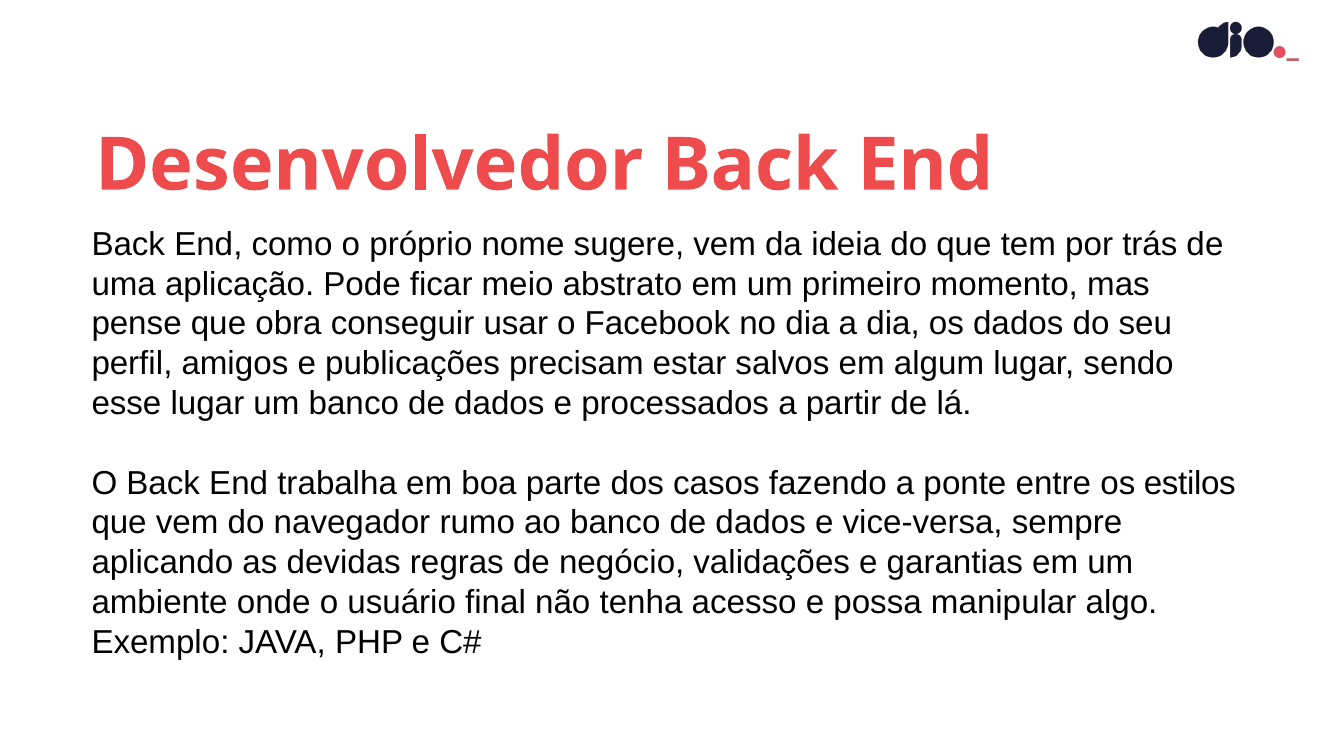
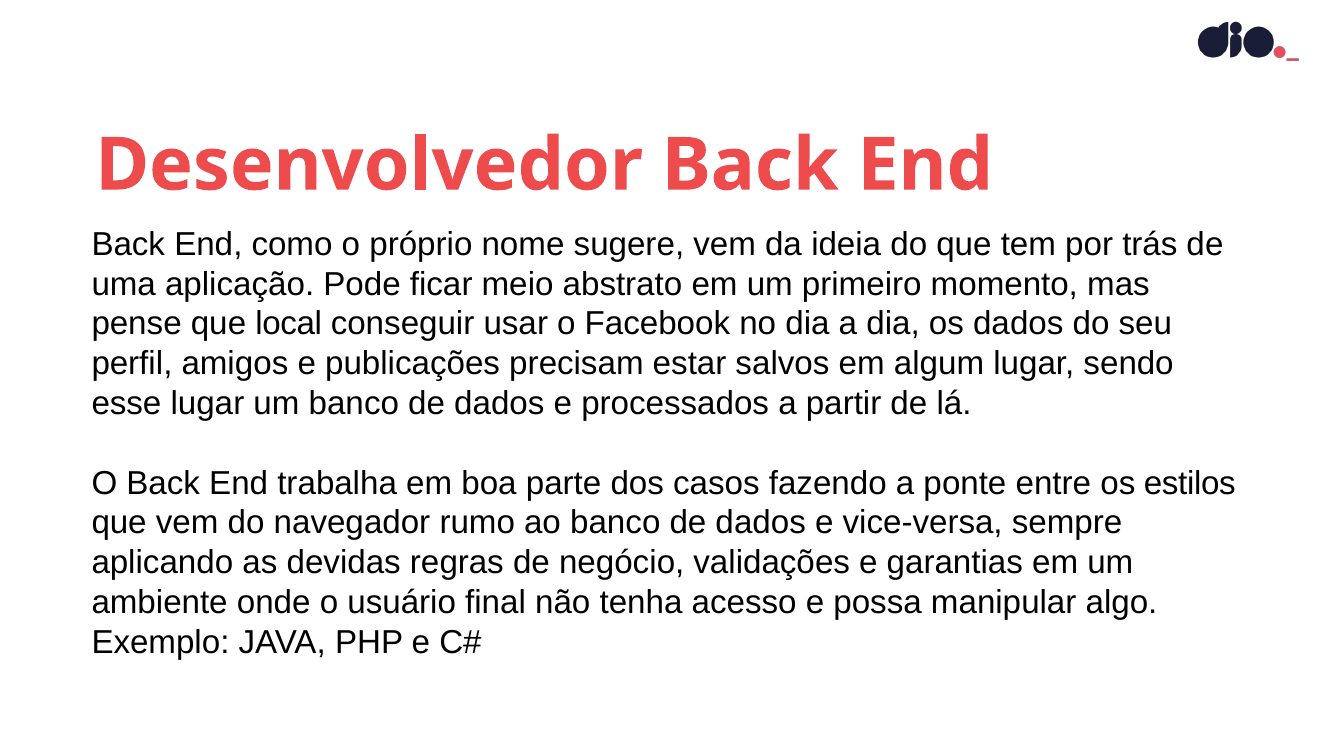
obra: obra -> local
